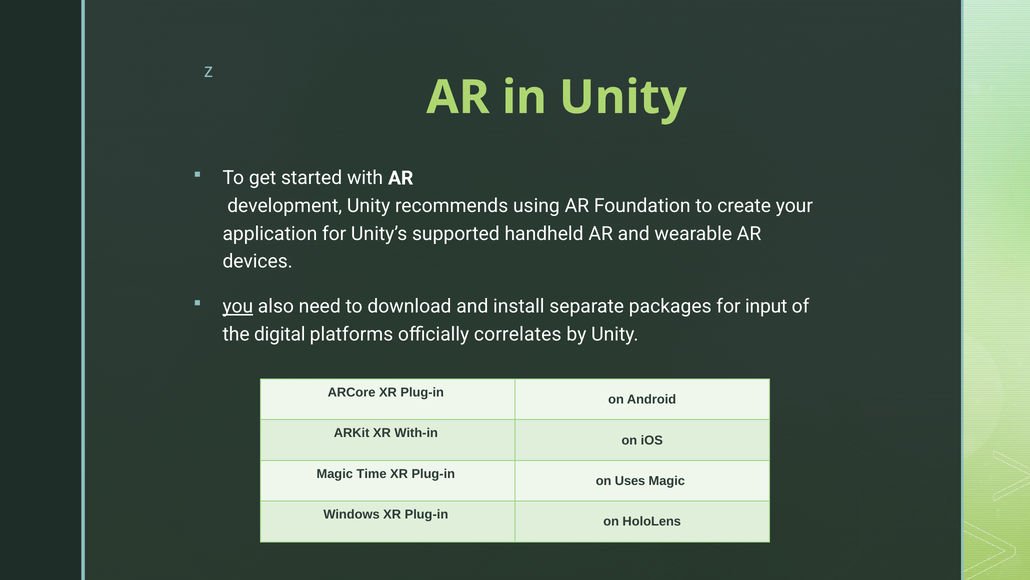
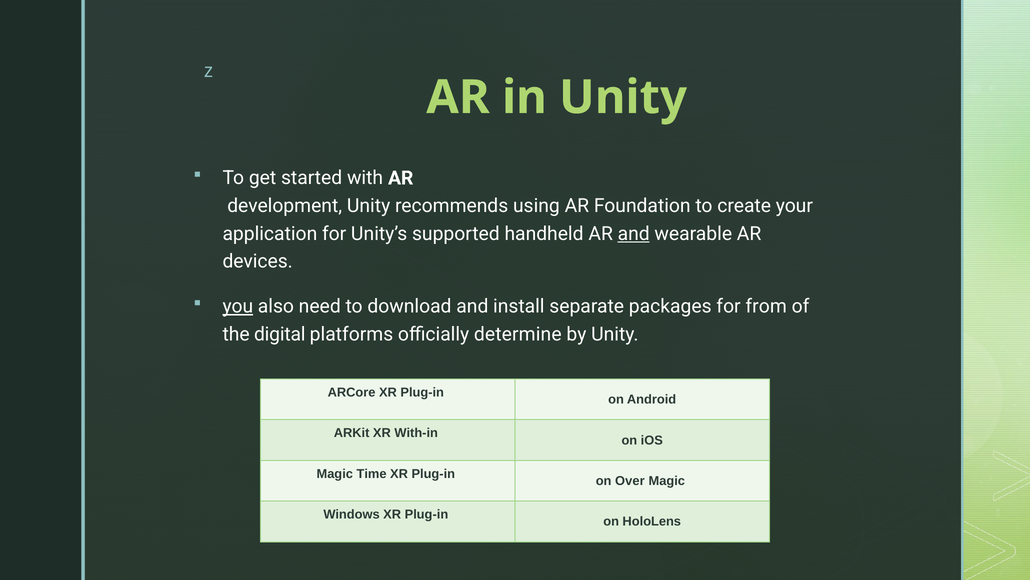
and at (634, 233) underline: none -> present
input: input -> from
correlates: correlates -> determine
Uses: Uses -> Over
